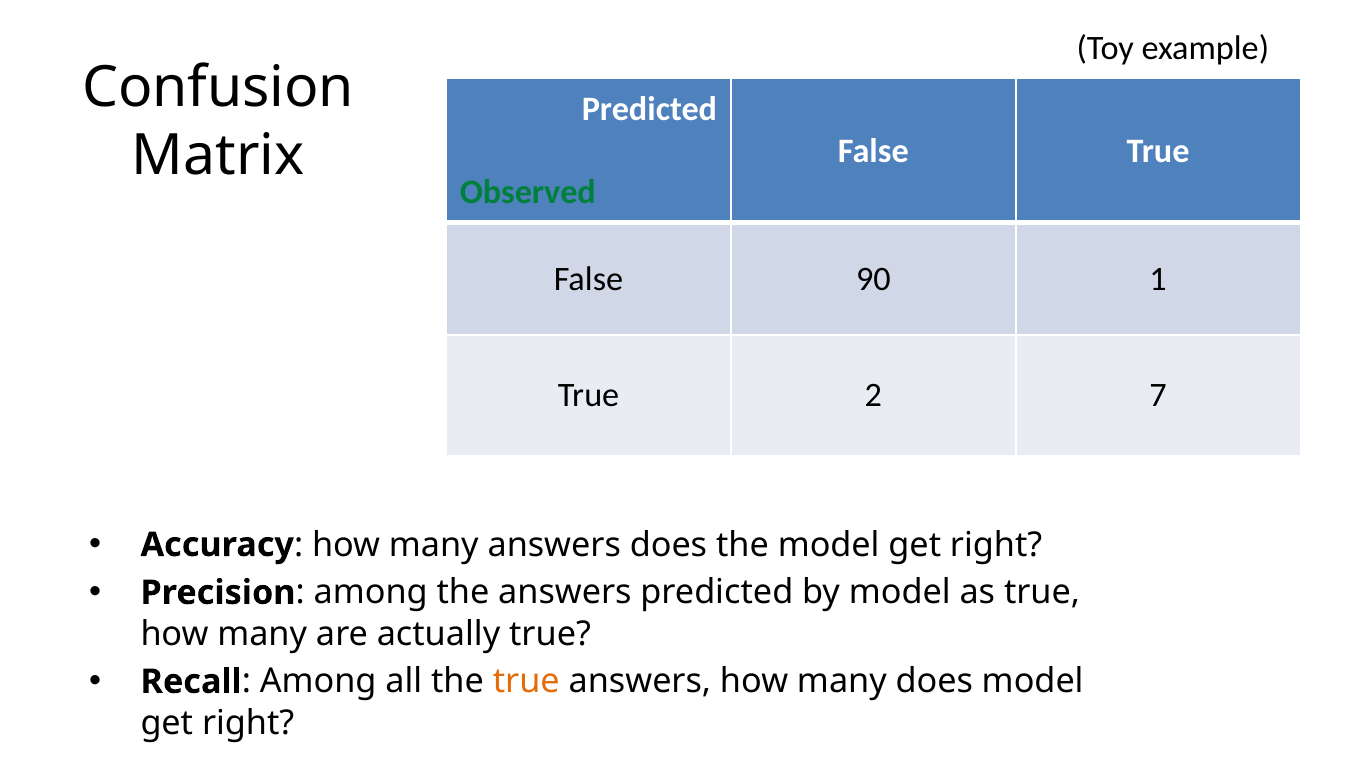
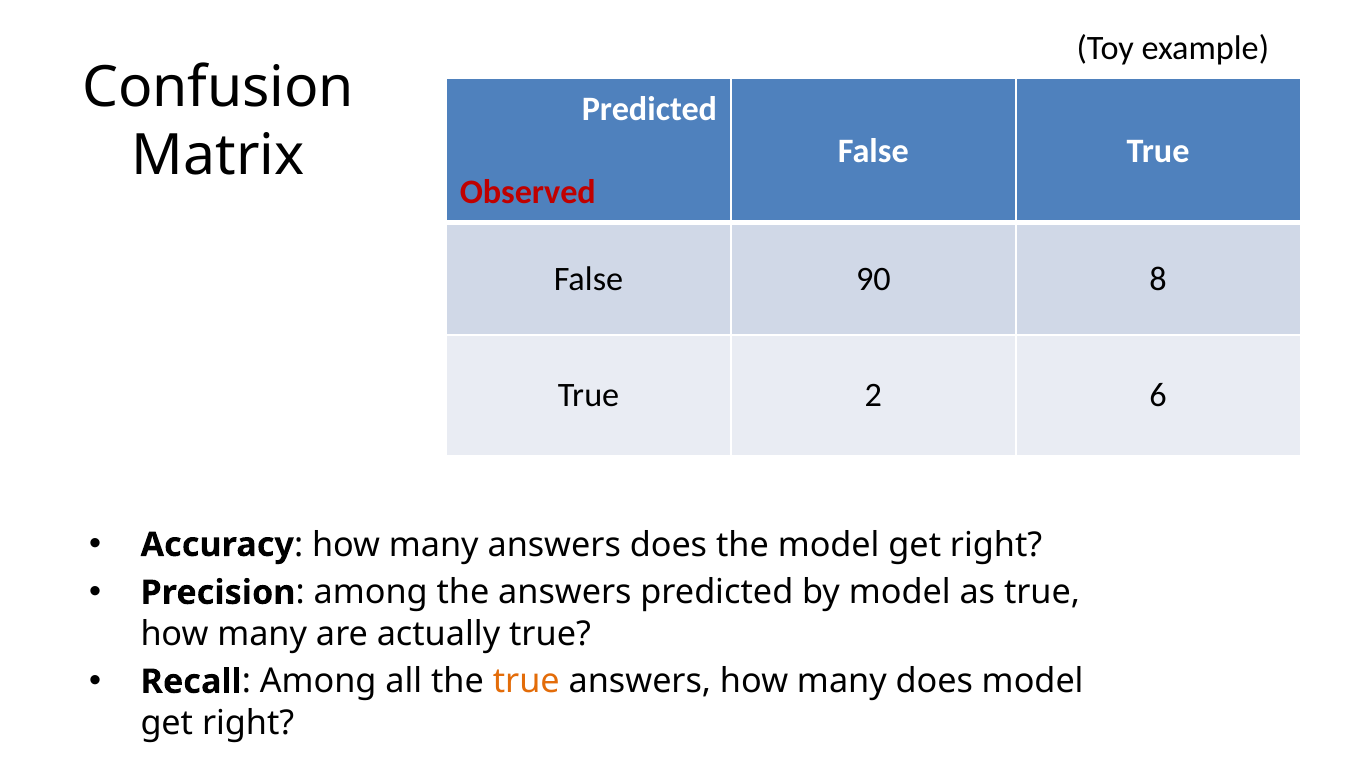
Observed colour: green -> red
1: 1 -> 8
7: 7 -> 6
